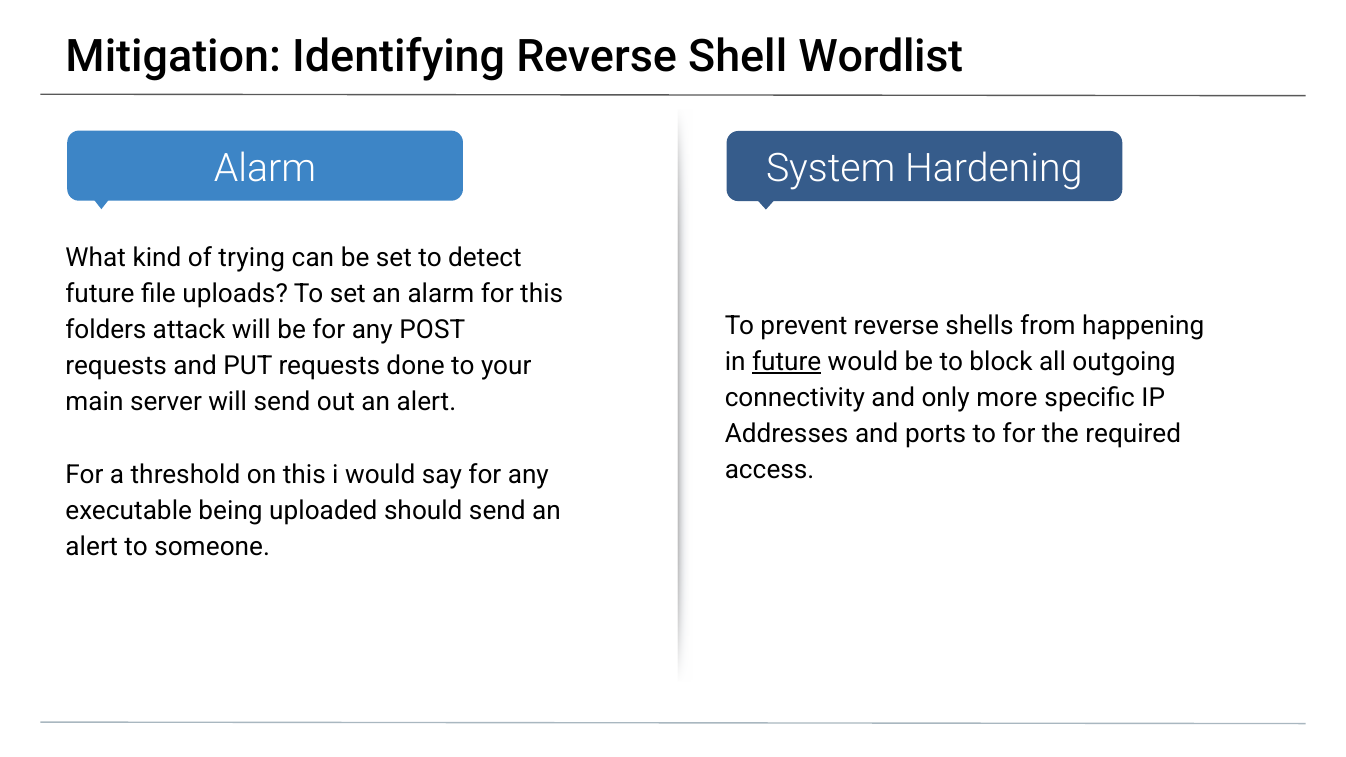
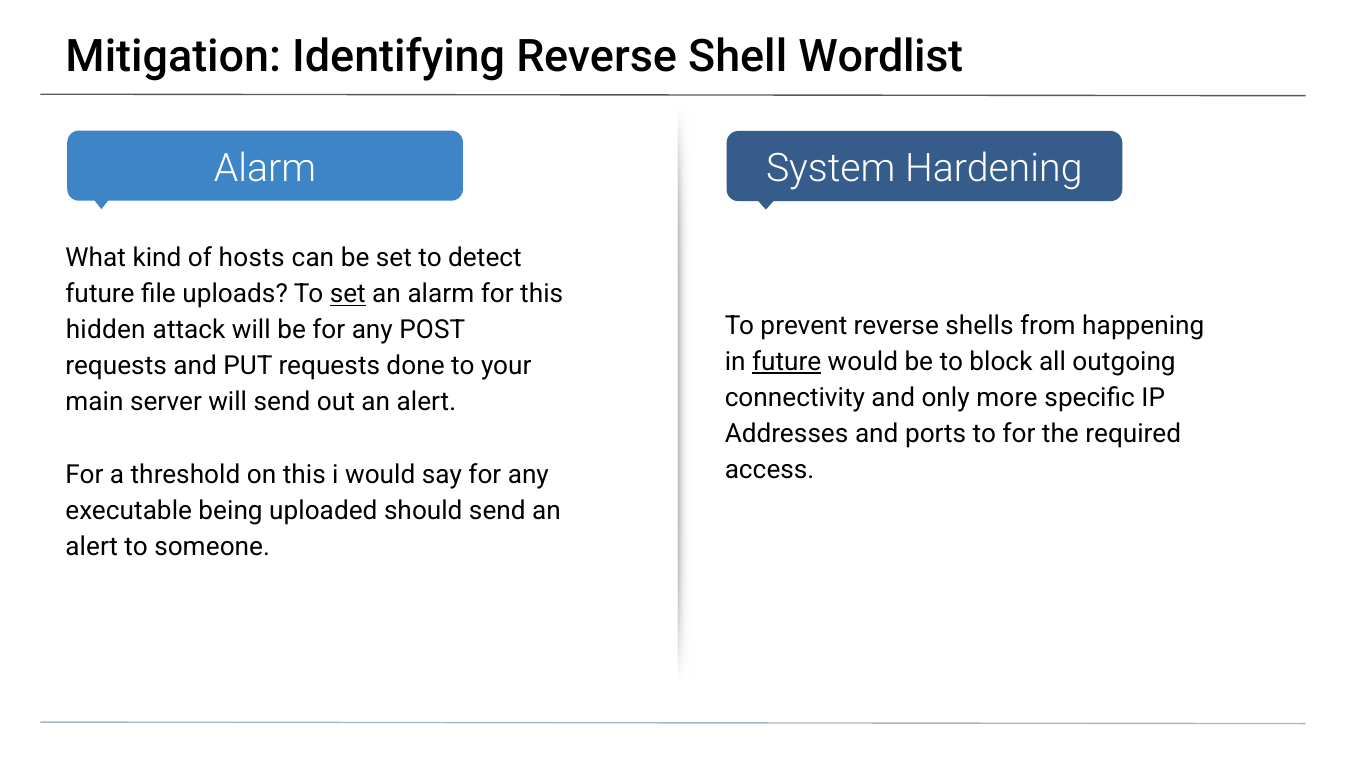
trying: trying -> hosts
set at (348, 294) underline: none -> present
folders: folders -> hidden
